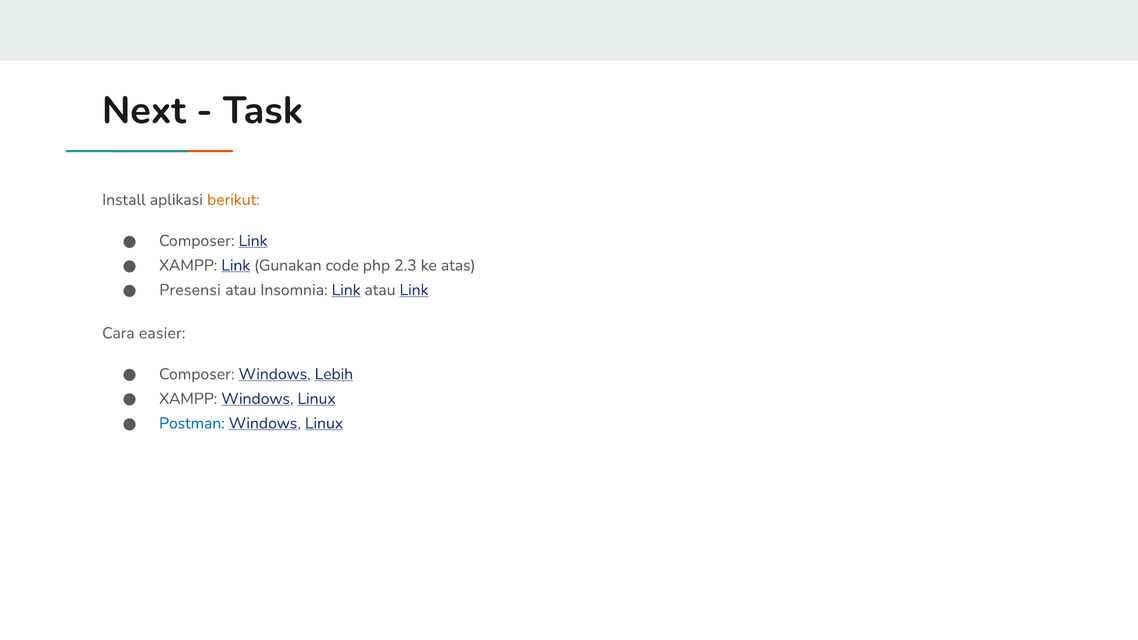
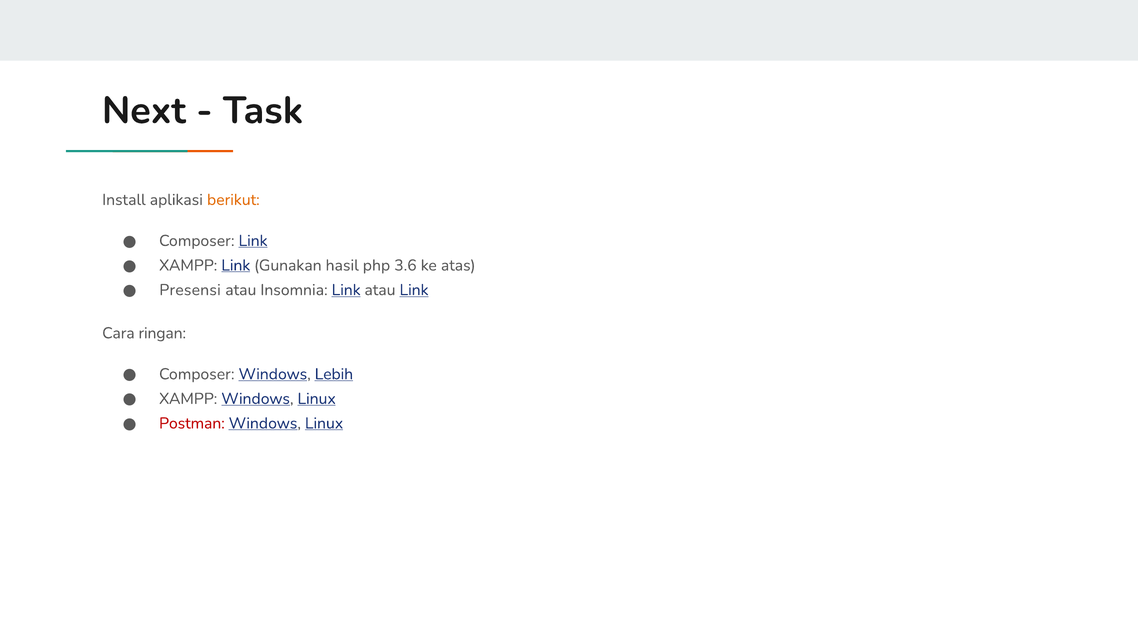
code: code -> hasil
2.3: 2.3 -> 3.6
easier: easier -> ringan
Postman colour: blue -> red
